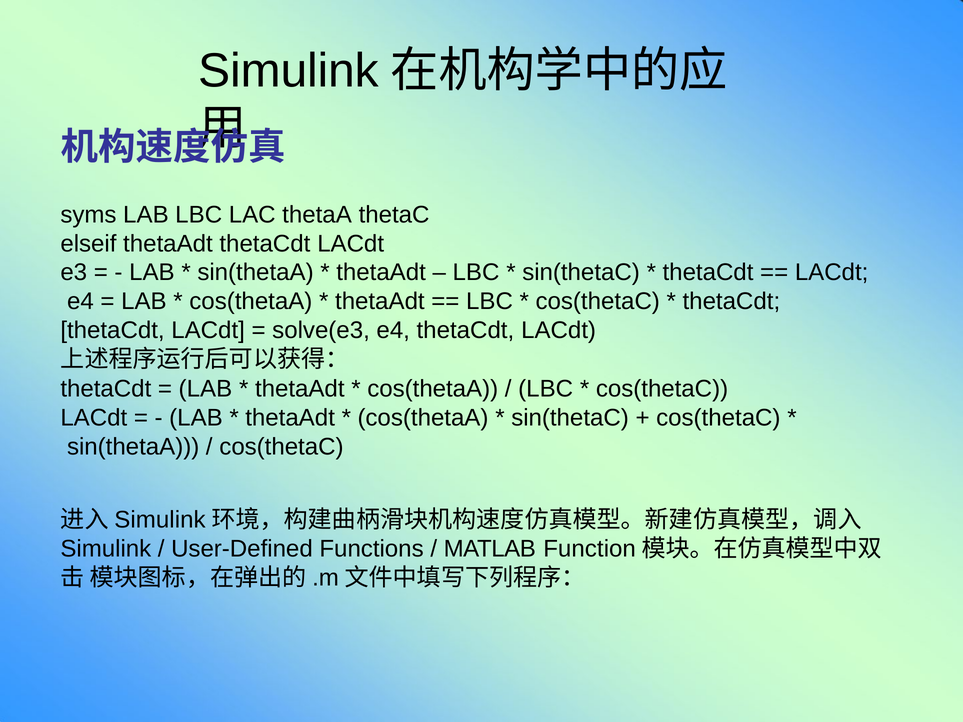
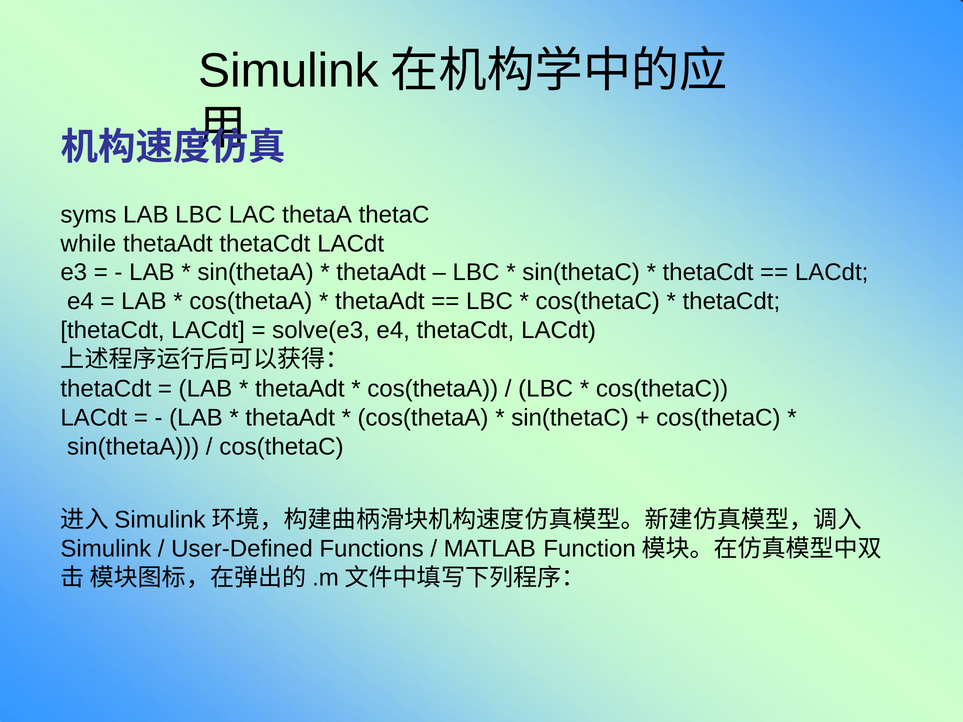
elseif: elseif -> while
